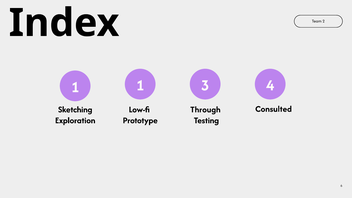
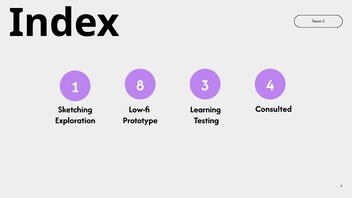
1 1: 1 -> 8
Through: Through -> Learning
